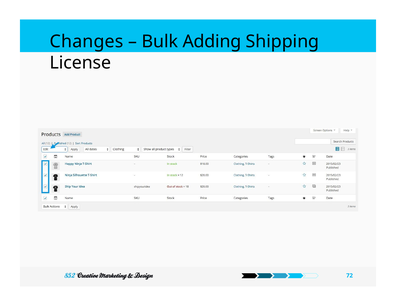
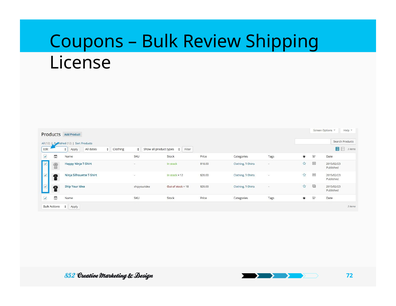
Changes: Changes -> Coupons
Adding: Adding -> Review
